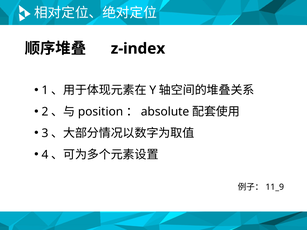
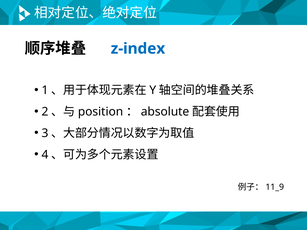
z-index colour: black -> blue
